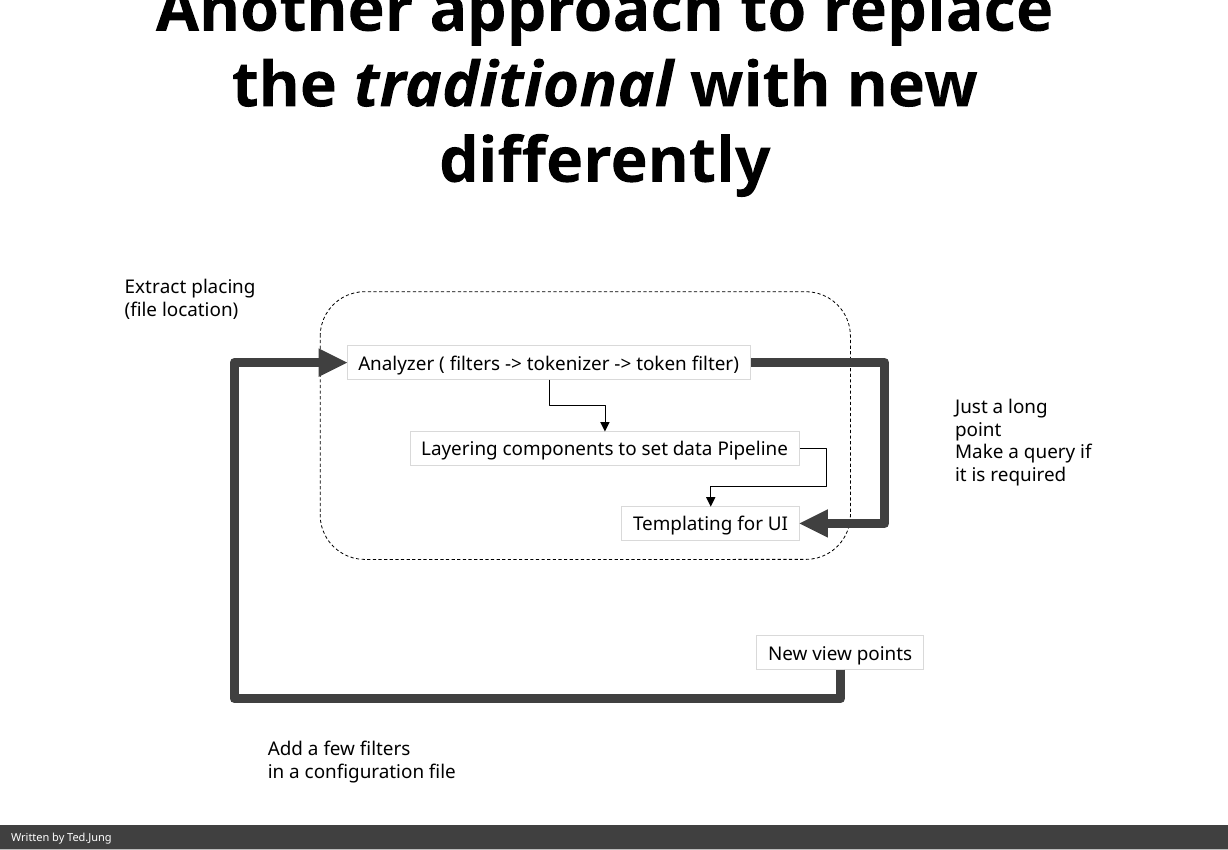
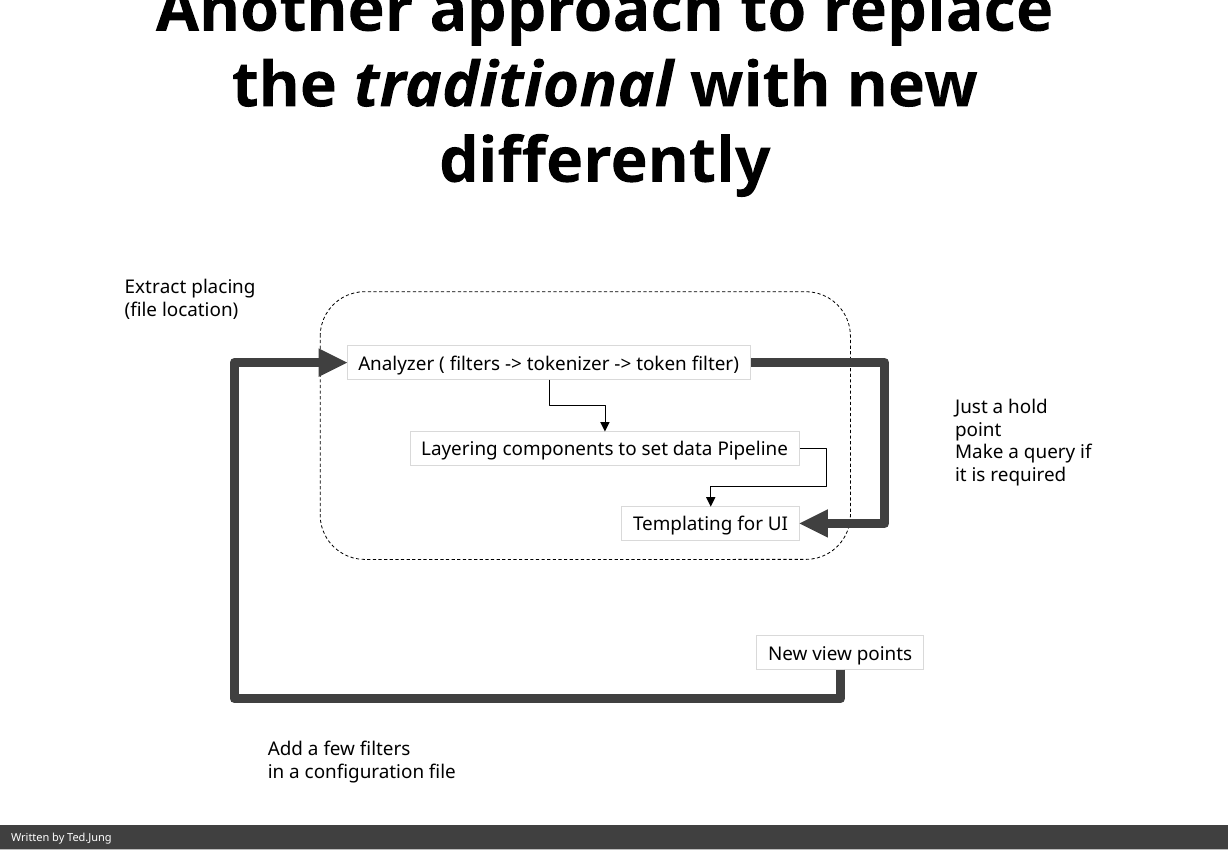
long: long -> hold
